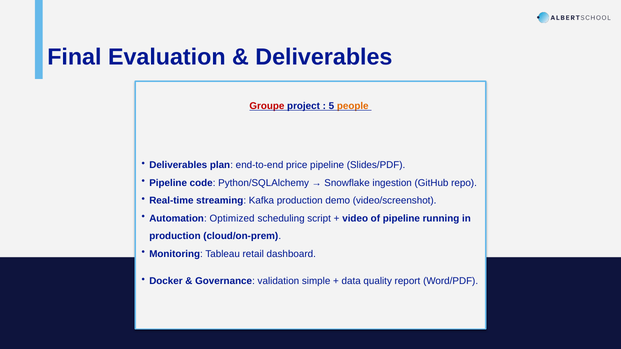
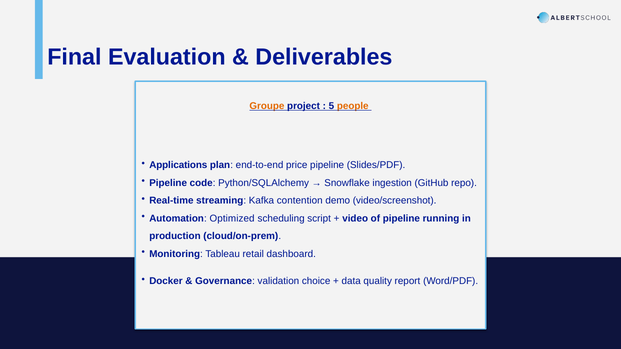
Groupe colour: red -> orange
Deliverables at (178, 165): Deliverables -> Applications
Kafka production: production -> contention
simple: simple -> choice
